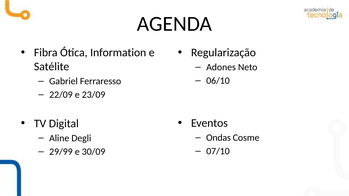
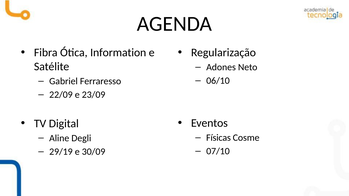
Ondas: Ondas -> Físicas
29/99: 29/99 -> 29/19
